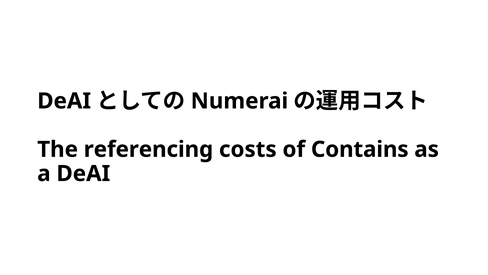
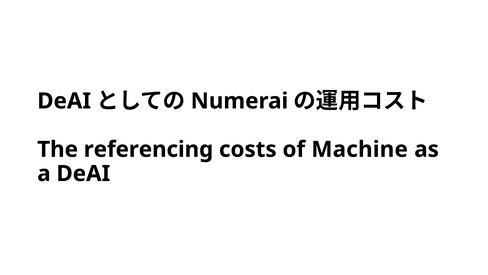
Contains: Contains -> Machine
